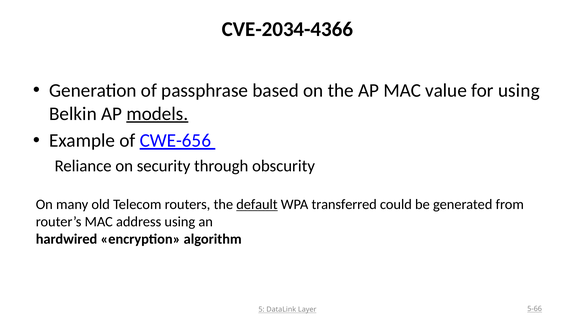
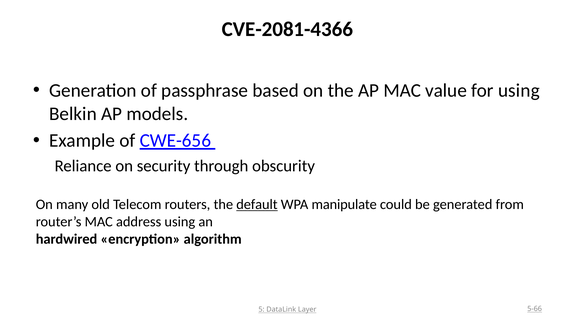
CVE-2034-4366: CVE-2034-4366 -> CVE-2081-4366
models underline: present -> none
transferred: transferred -> manipulate
